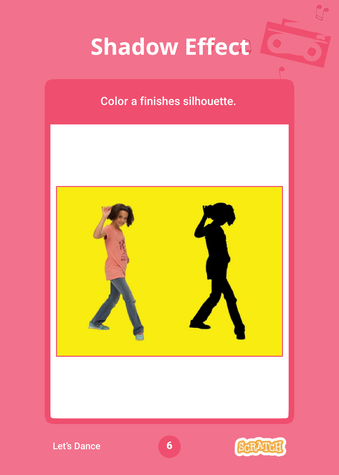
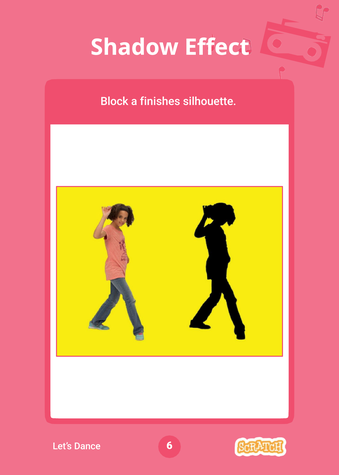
Color: Color -> Block
